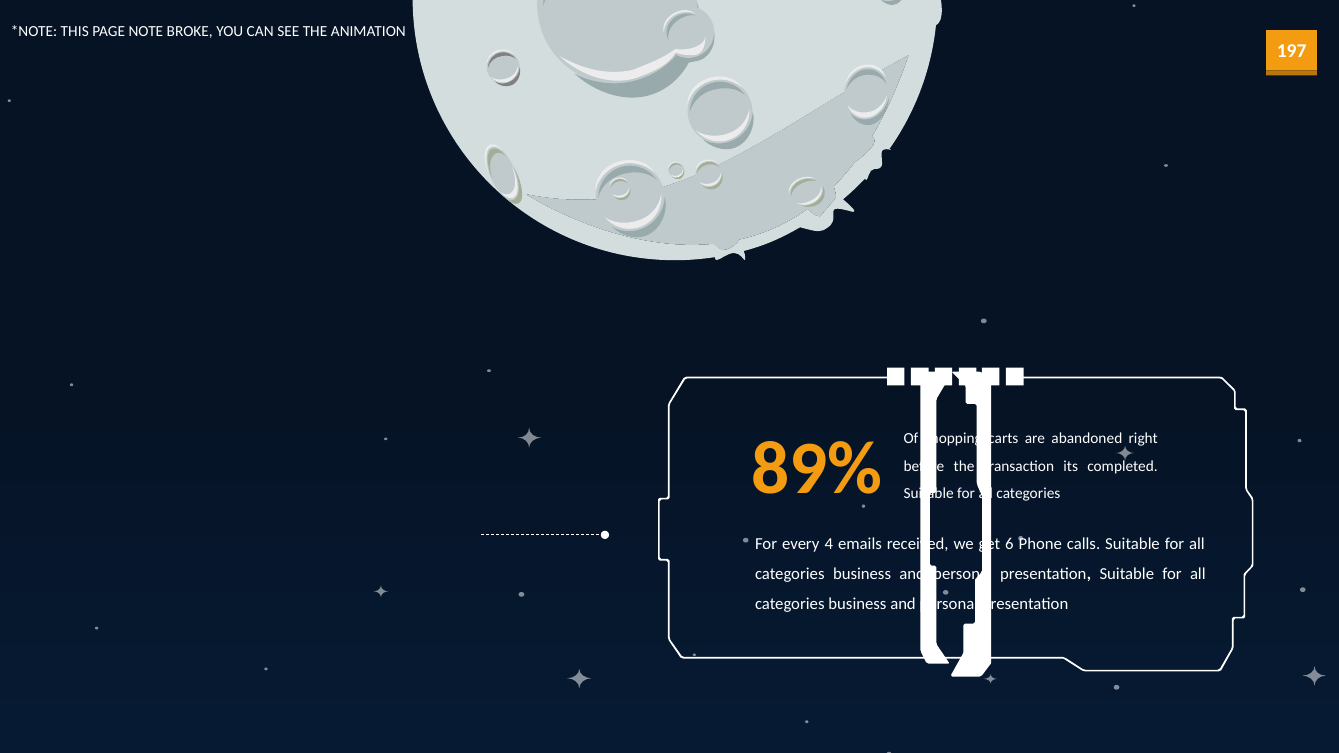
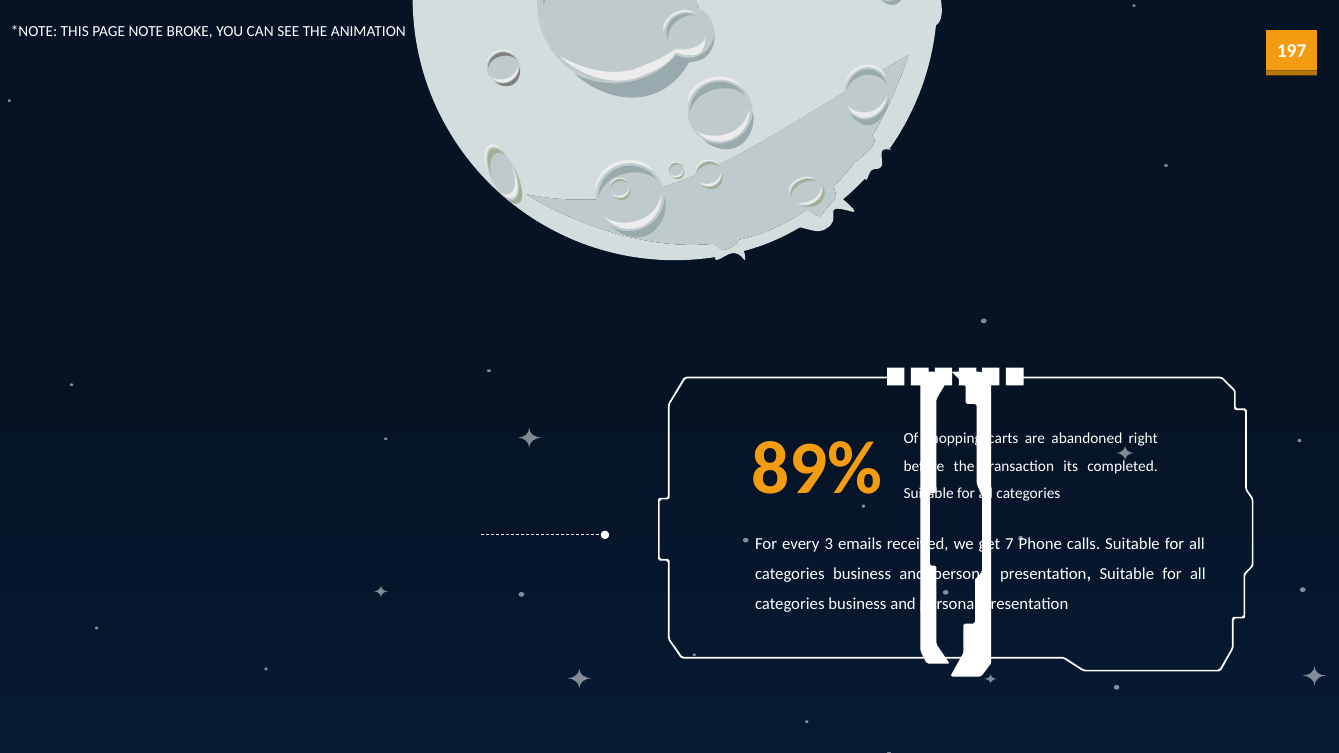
4: 4 -> 3
6: 6 -> 7
